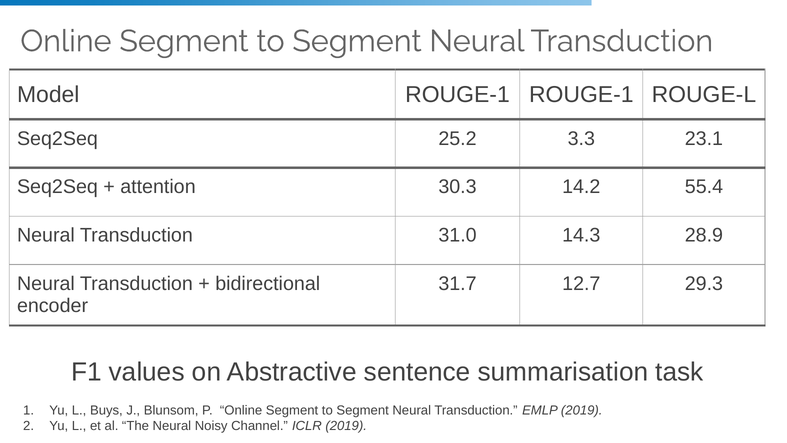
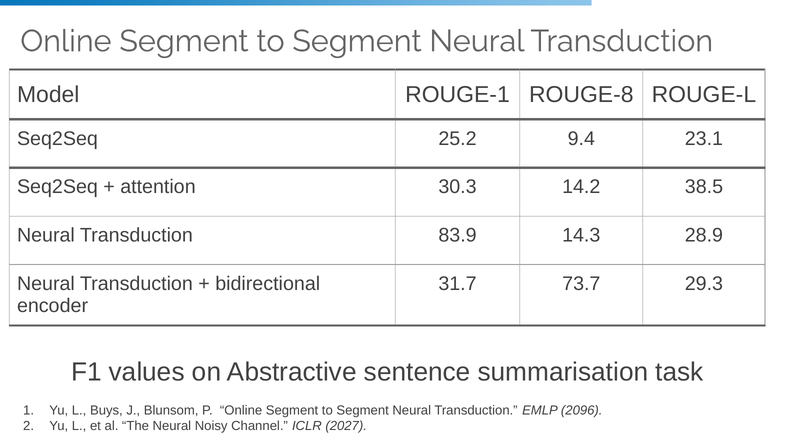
ROUGE-1 ROUGE-1: ROUGE-1 -> ROUGE-8
3.3: 3.3 -> 9.4
55.4: 55.4 -> 38.5
31.0: 31.0 -> 83.9
12.7: 12.7 -> 73.7
EMLP 2019: 2019 -> 2096
ICLR 2019: 2019 -> 2027
